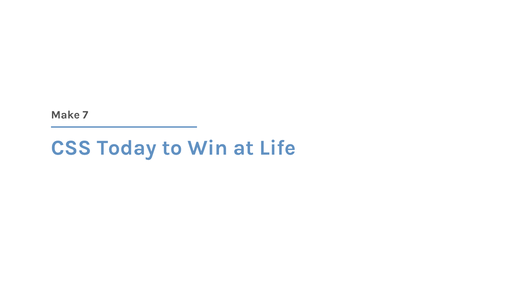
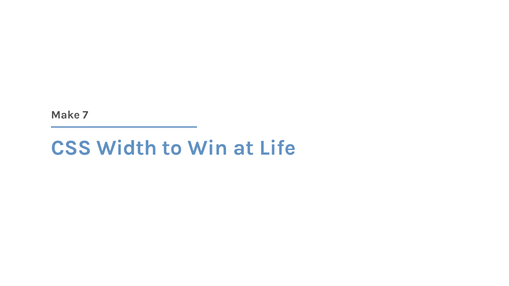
Today: Today -> Width
